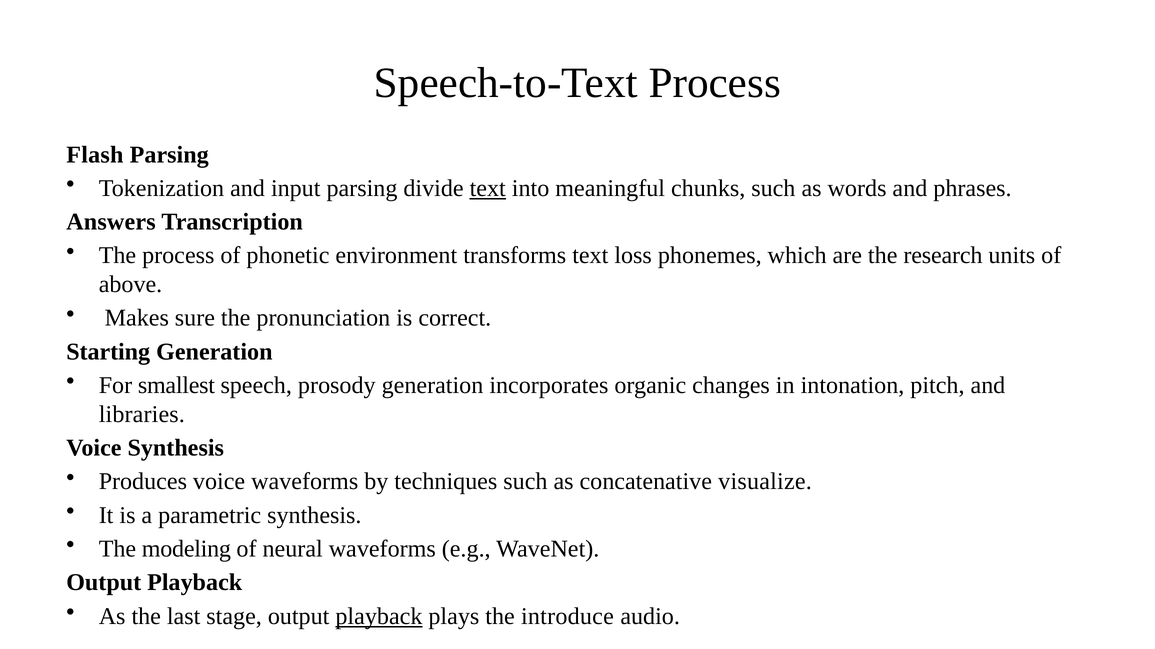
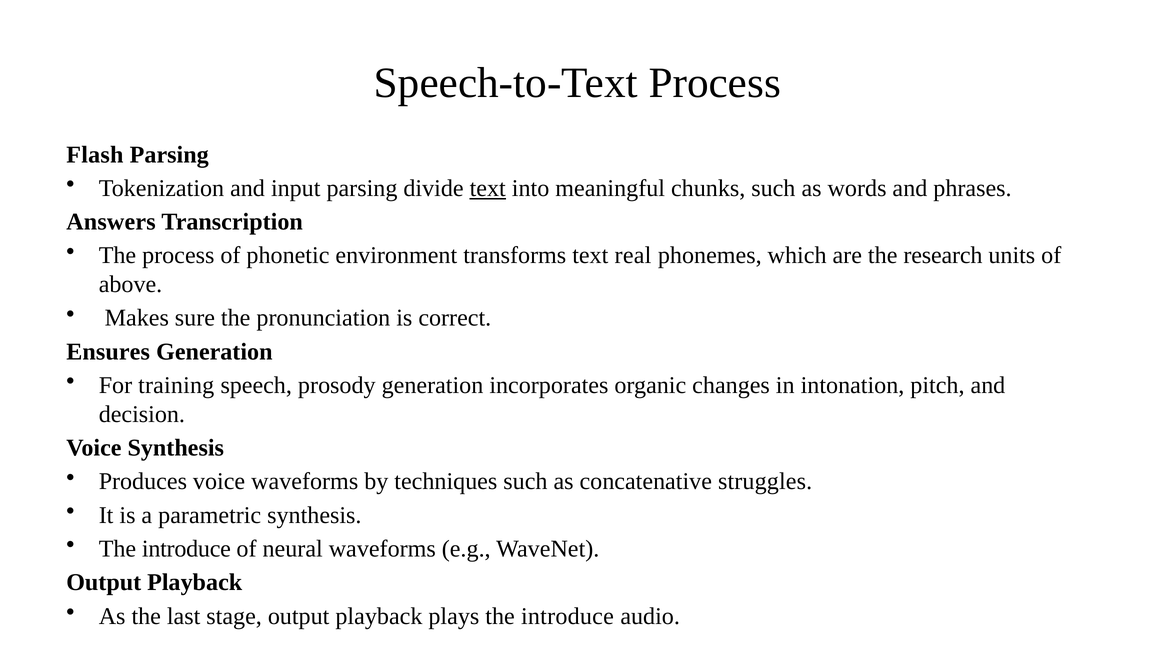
loss: loss -> real
Starting: Starting -> Ensures
smallest: smallest -> training
libraries: libraries -> decision
visualize: visualize -> struggles
modeling at (186, 549): modeling -> introduce
playback at (379, 617) underline: present -> none
